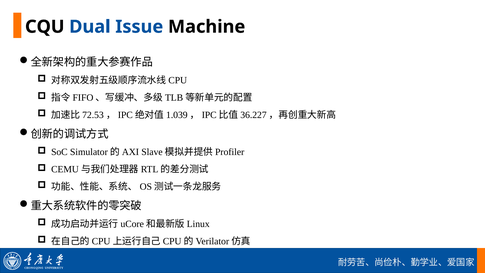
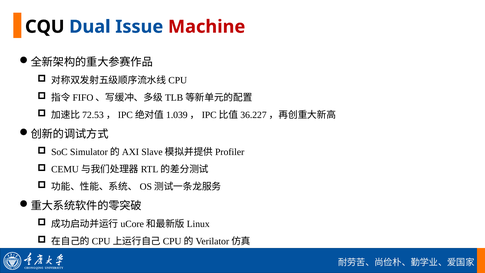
Machine colour: black -> red
